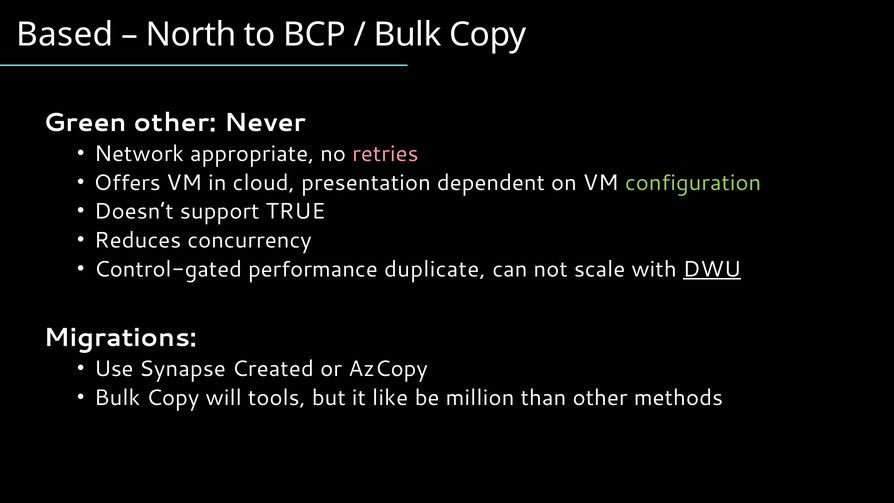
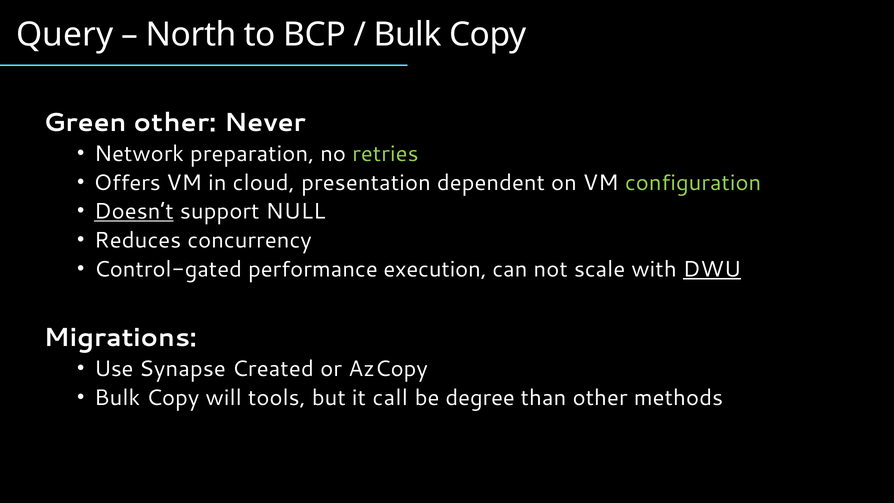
Based: Based -> Query
appropriate: appropriate -> preparation
retries colour: pink -> light green
Doesn’t underline: none -> present
TRUE: TRUE -> NULL
duplicate: duplicate -> execution
like: like -> call
million: million -> degree
